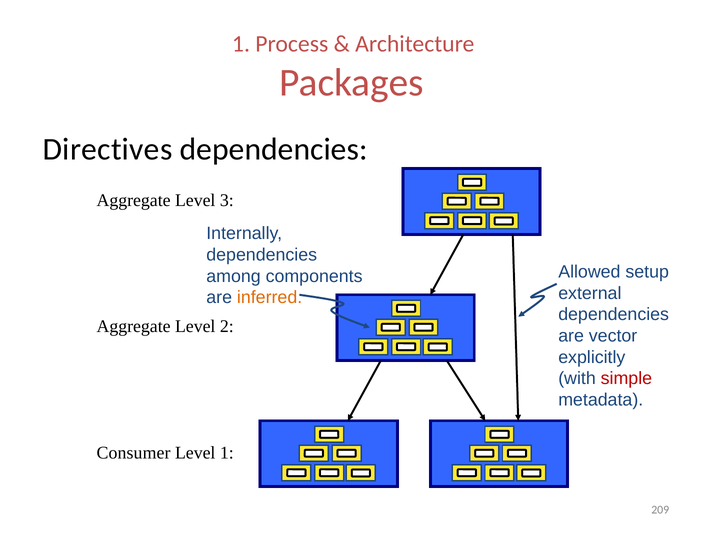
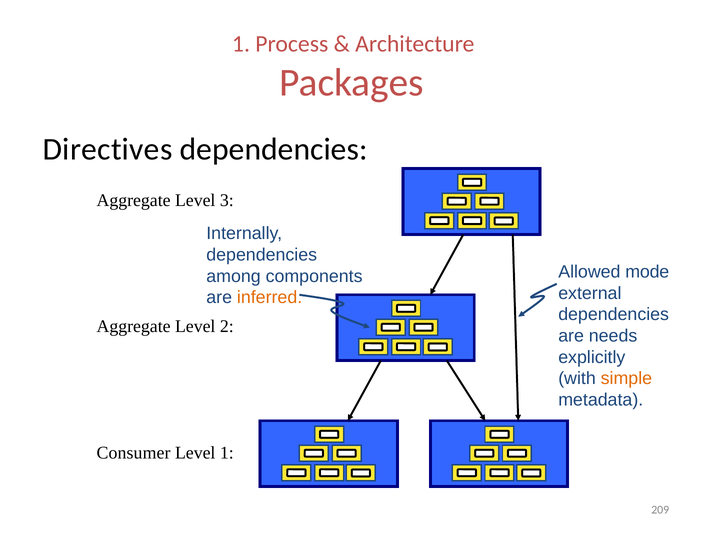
setup: setup -> mode
vector: vector -> needs
simple colour: red -> orange
